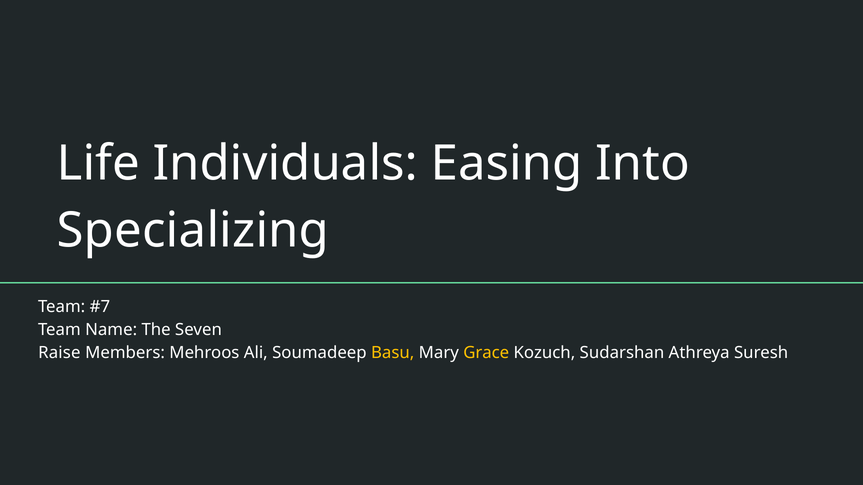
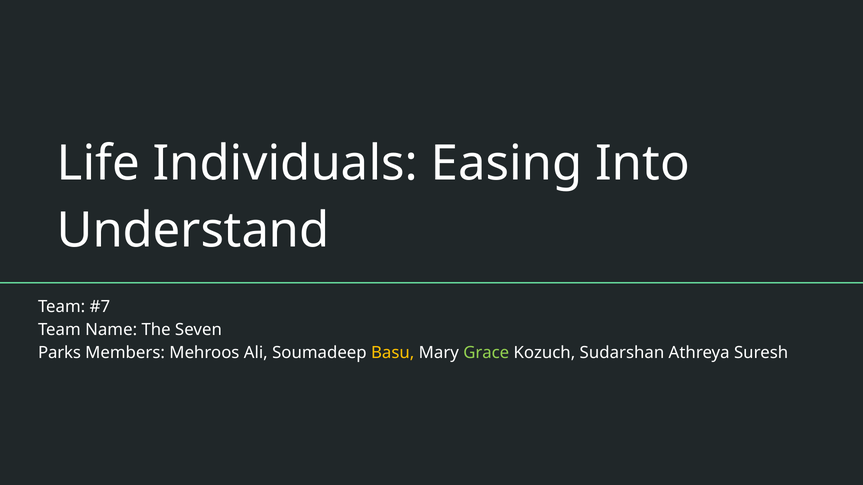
Specializing: Specializing -> Understand
Raise: Raise -> Parks
Grace colour: yellow -> light green
